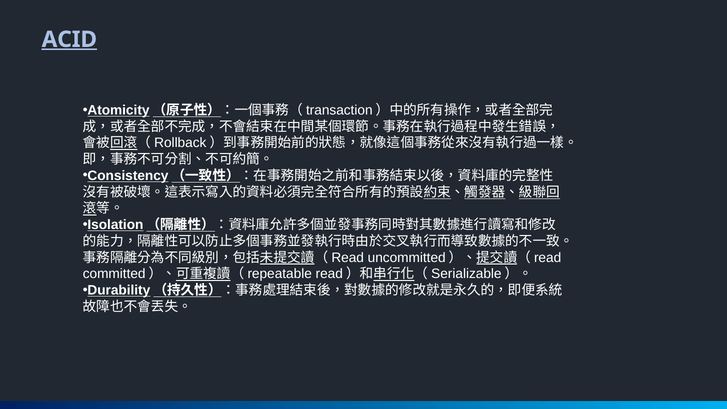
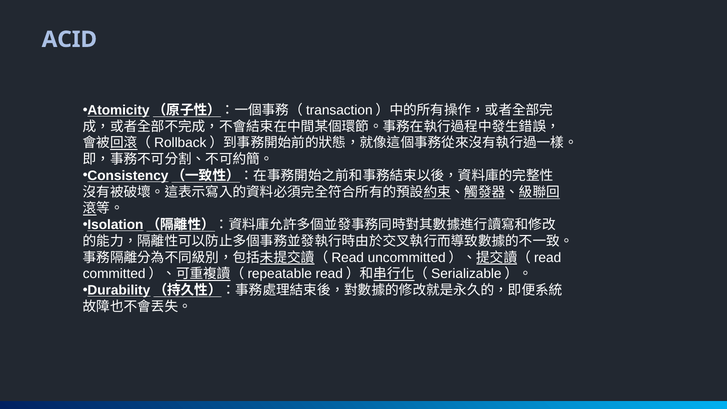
ACID underline: present -> none
